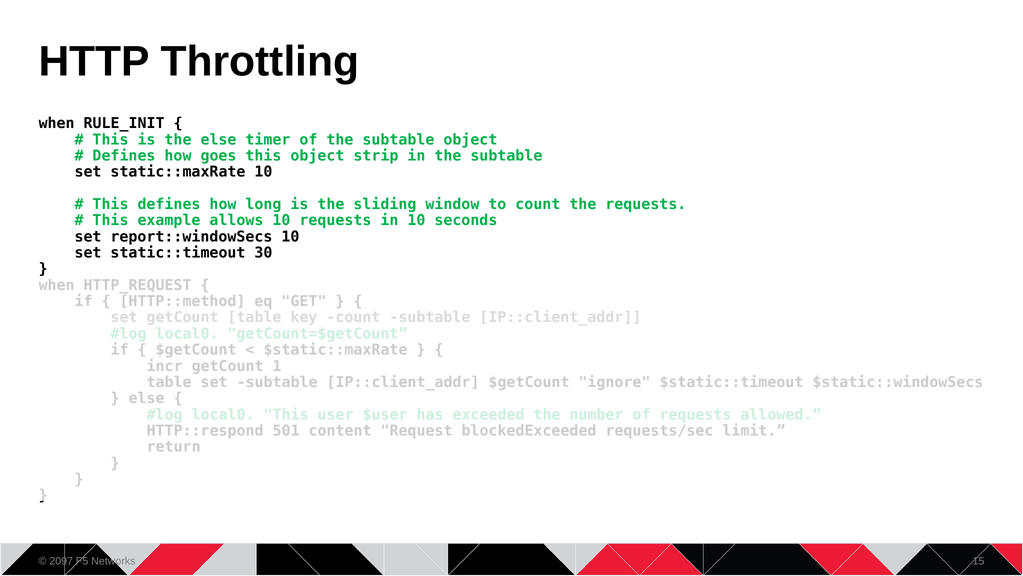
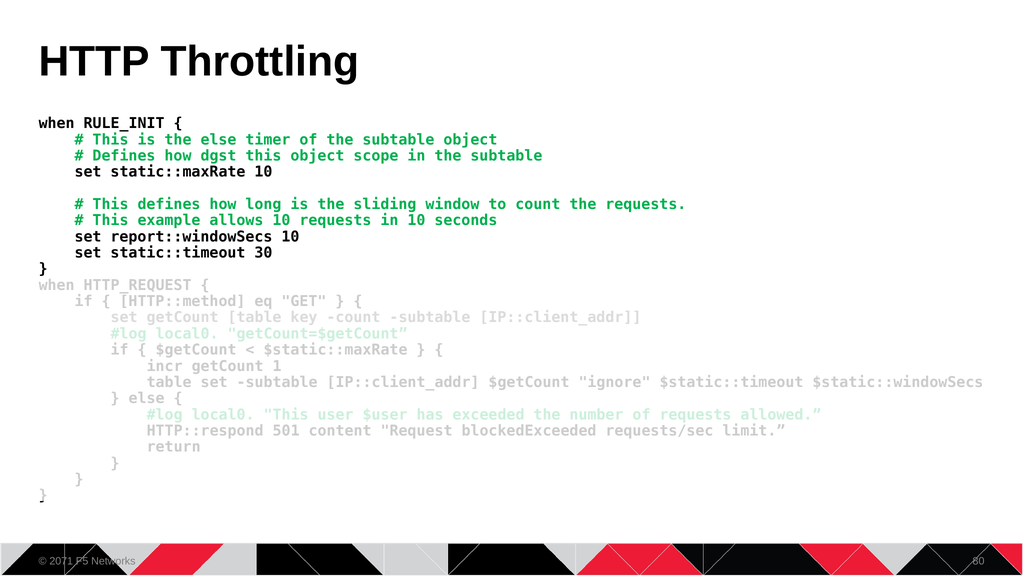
goes: goes -> dgst
strip: strip -> scope
2097: 2097 -> 2071
15: 15 -> 80
